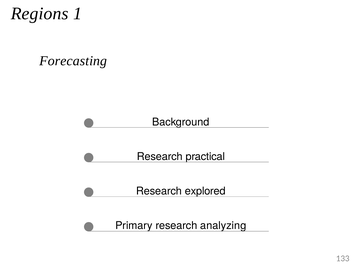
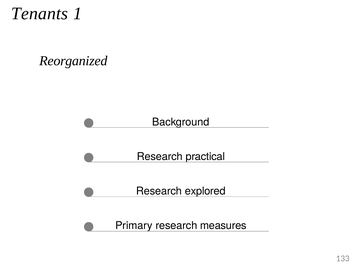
Regions: Regions -> Tenants
Forecasting: Forecasting -> Reorganized
analyzing: analyzing -> measures
